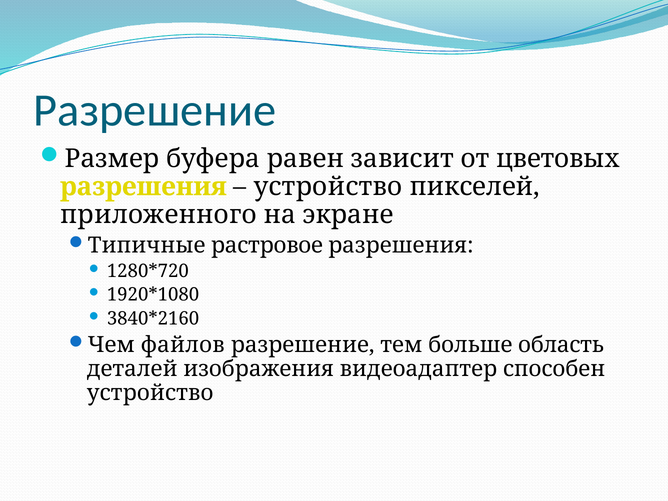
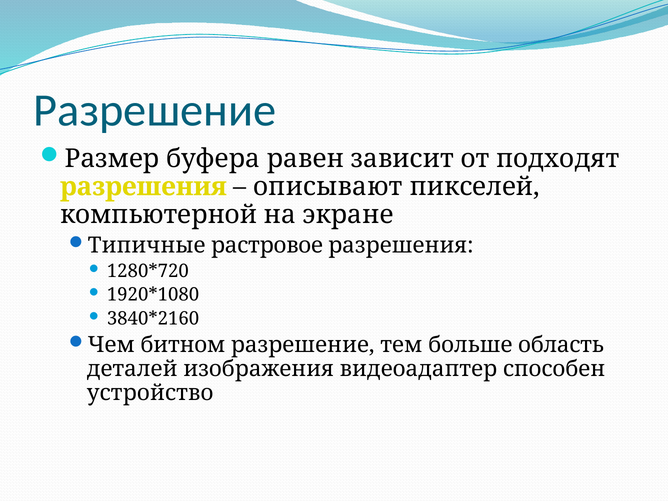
цветовых: цветовых -> подходят
устройство at (328, 187): устройство -> описывают
приложенного: приложенного -> компьютерной
файлов: файлов -> битном
